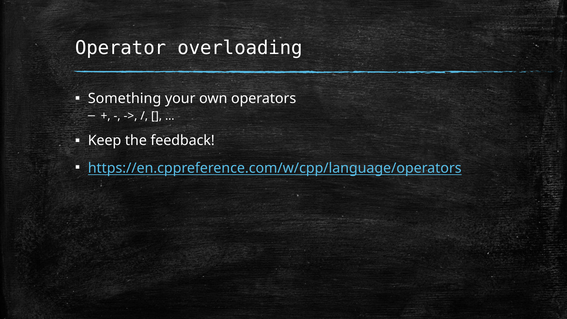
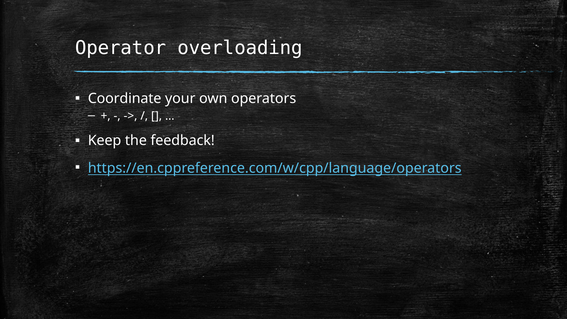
Something: Something -> Coordinate
